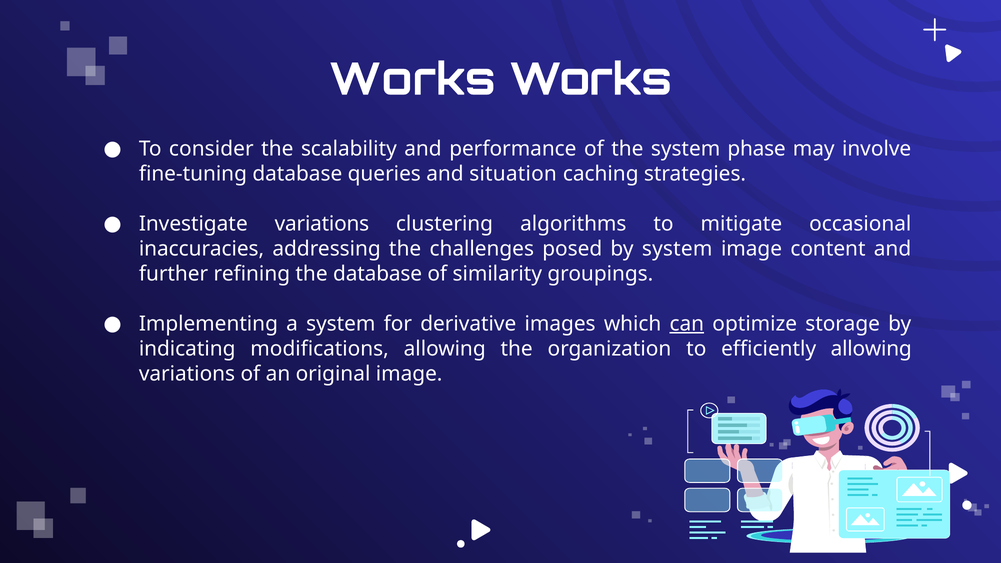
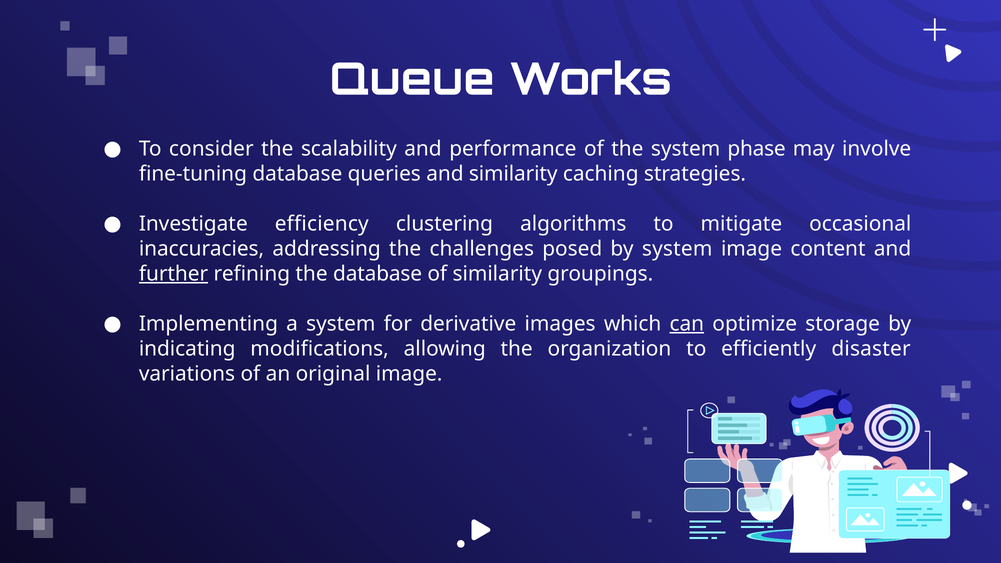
Works at (412, 80): Works -> Queue
and situation: situation -> similarity
Investigate variations: variations -> efficiency
further underline: none -> present
efficiently allowing: allowing -> disaster
